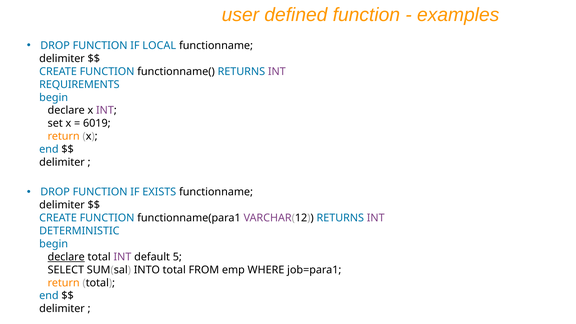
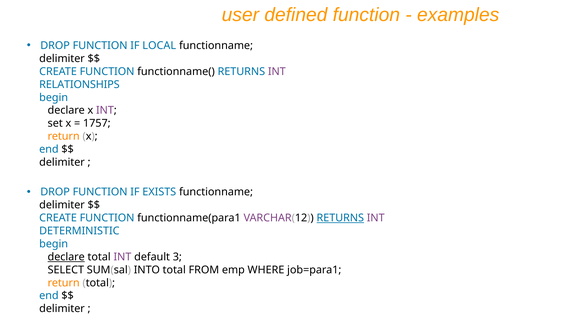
REQUIREMENTS: REQUIREMENTS -> RELATIONSHIPS
6019: 6019 -> 1757
RETURNS at (340, 218) underline: none -> present
5: 5 -> 3
